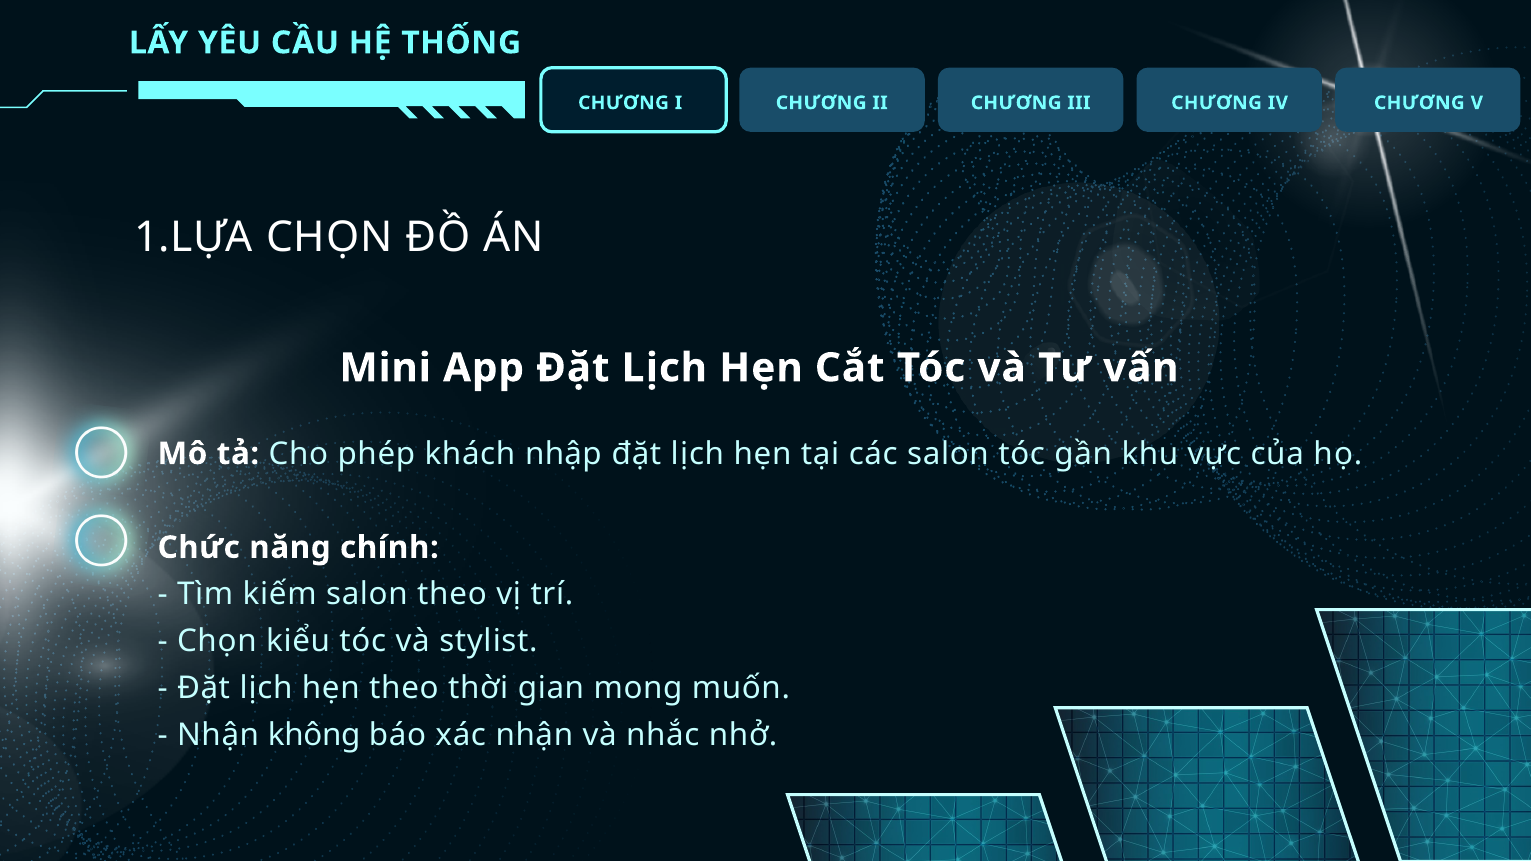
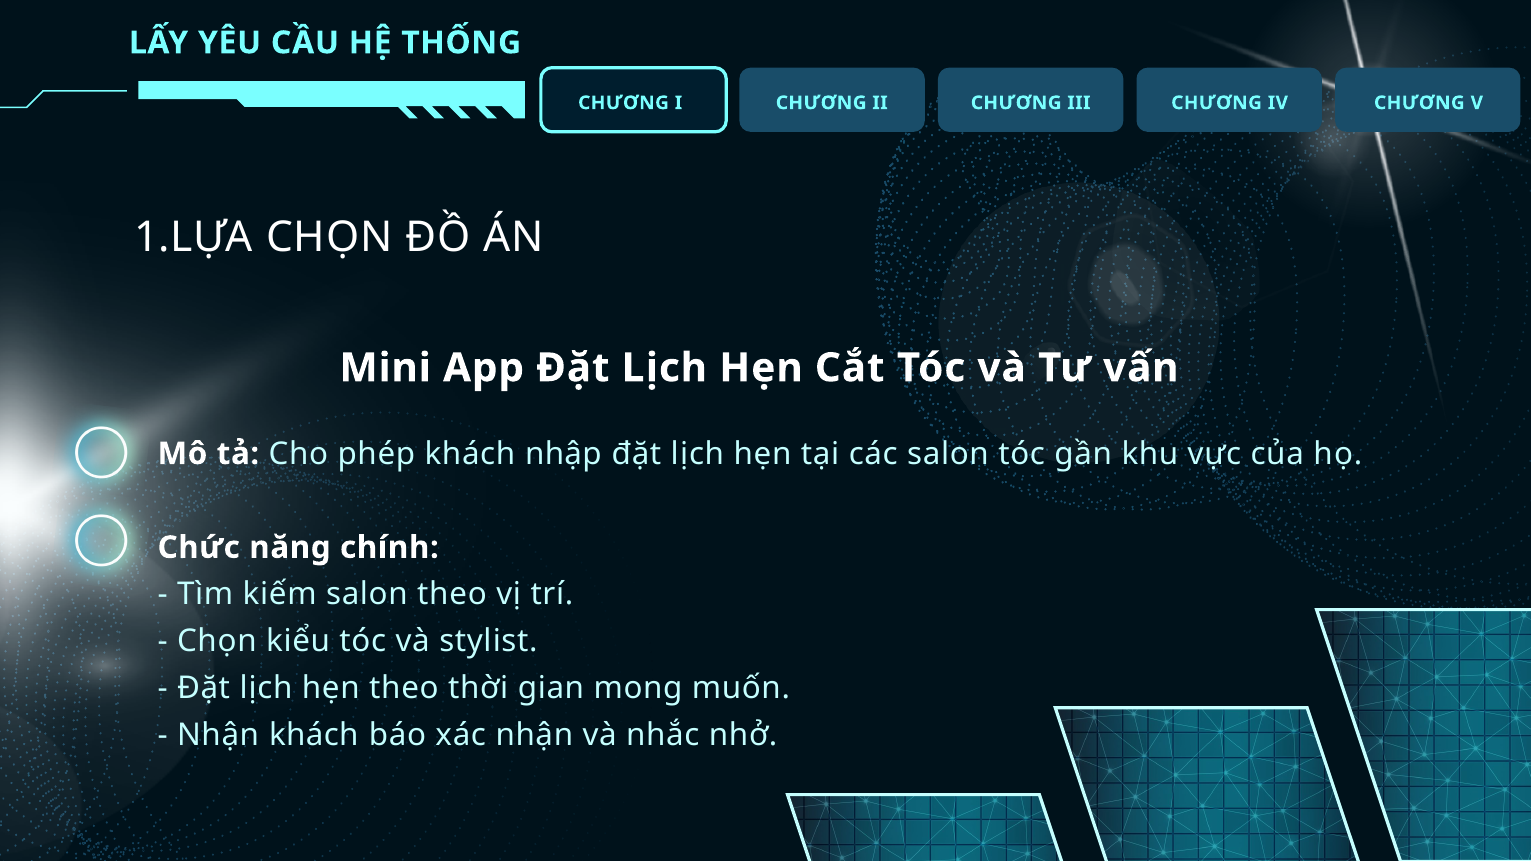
Nhận không: không -> khách
